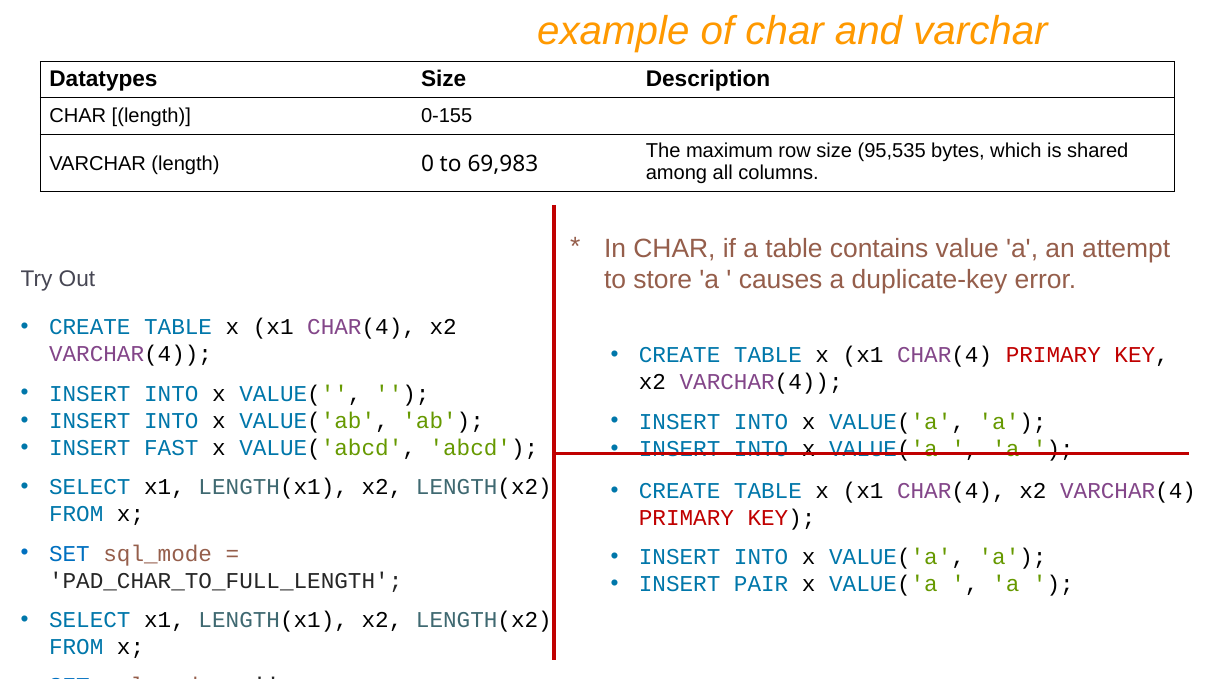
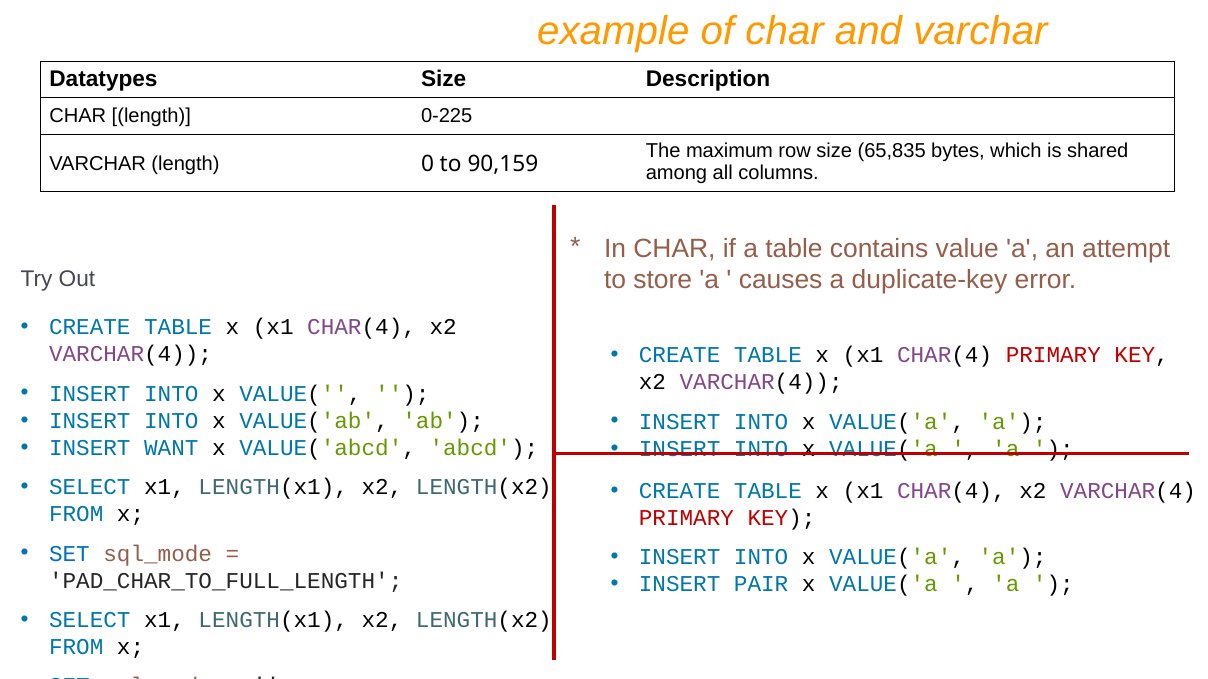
0-155: 0-155 -> 0-225
95,535: 95,535 -> 65,835
69,983: 69,983 -> 90,159
FAST: FAST -> WANT
